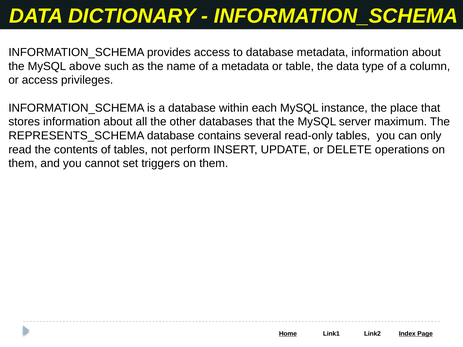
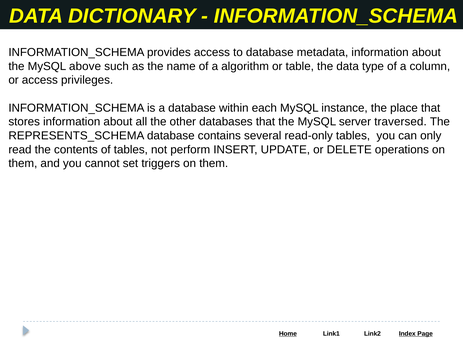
a metadata: metadata -> algorithm
maximum: maximum -> traversed
